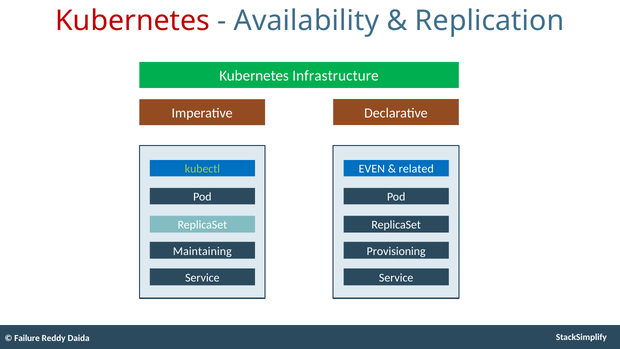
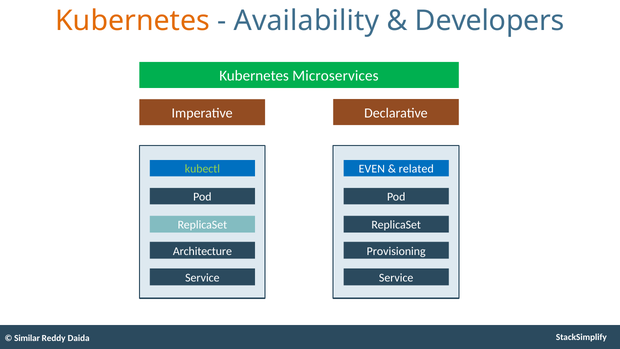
Kubernetes at (133, 21) colour: red -> orange
Replication: Replication -> Developers
Infrastructure: Infrastructure -> Microservices
Maintaining: Maintaining -> Architecture
Failure: Failure -> Similar
